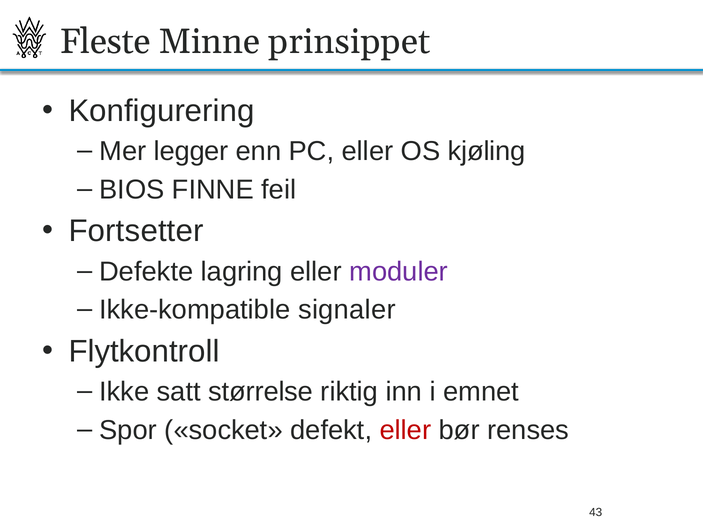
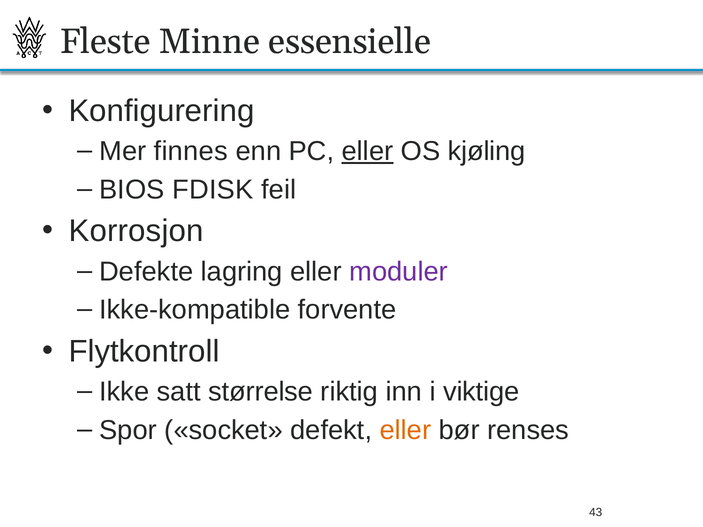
prinsippet: prinsippet -> essensielle
legger: legger -> finnes
eller at (368, 151) underline: none -> present
FINNE: FINNE -> FDISK
Fortsetter: Fortsetter -> Korrosjon
signaler: signaler -> forvente
emnet: emnet -> viktige
eller at (405, 430) colour: red -> orange
